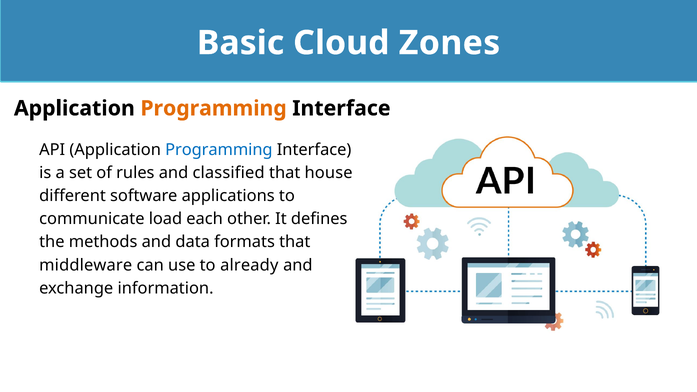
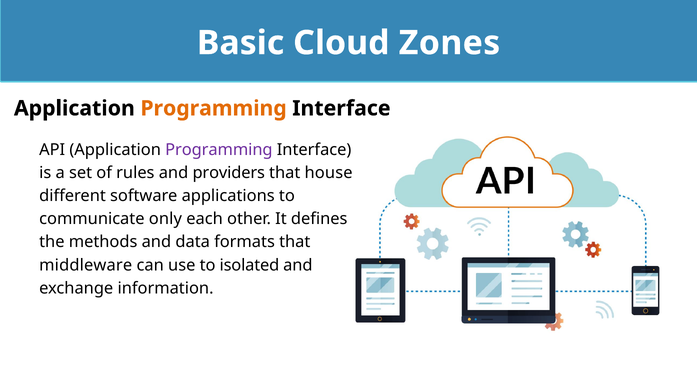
Programming at (219, 150) colour: blue -> purple
classified: classified -> providers
load: load -> only
already: already -> isolated
